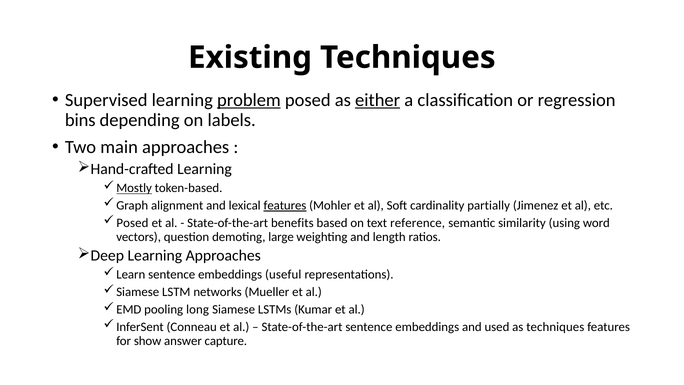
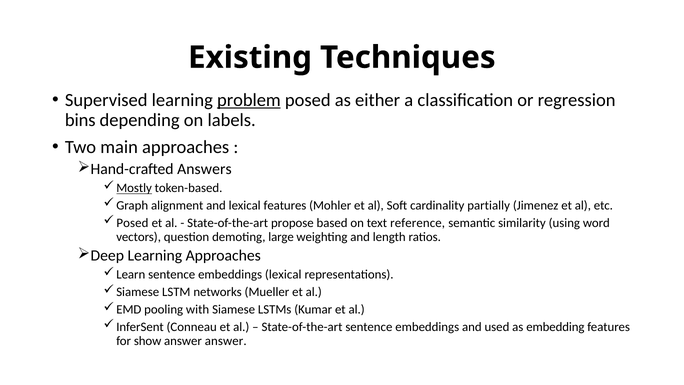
either underline: present -> none
Hand-crafted Learning: Learning -> Answers
features at (285, 205) underline: present -> none
benefits: benefits -> propose
embeddings useful: useful -> lexical
long: long -> with
as techniques: techniques -> embedding
answer capture: capture -> answer
